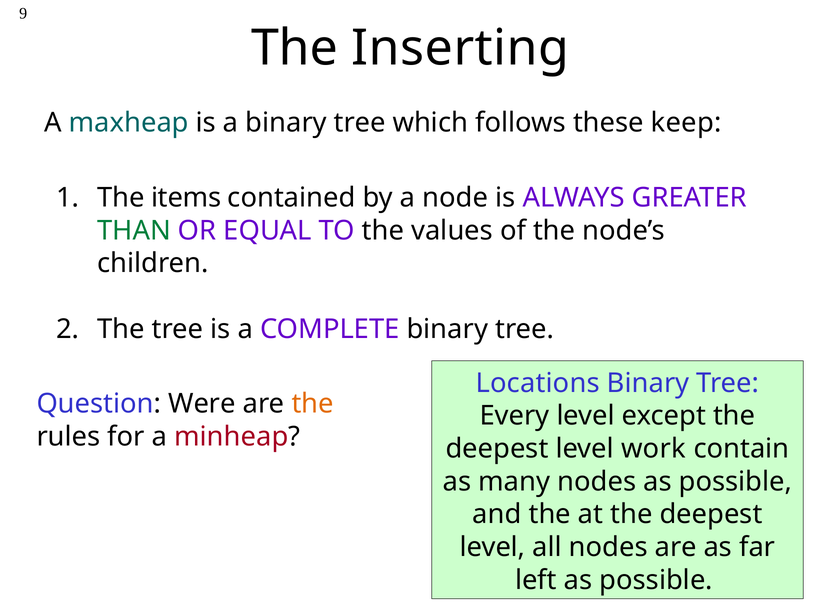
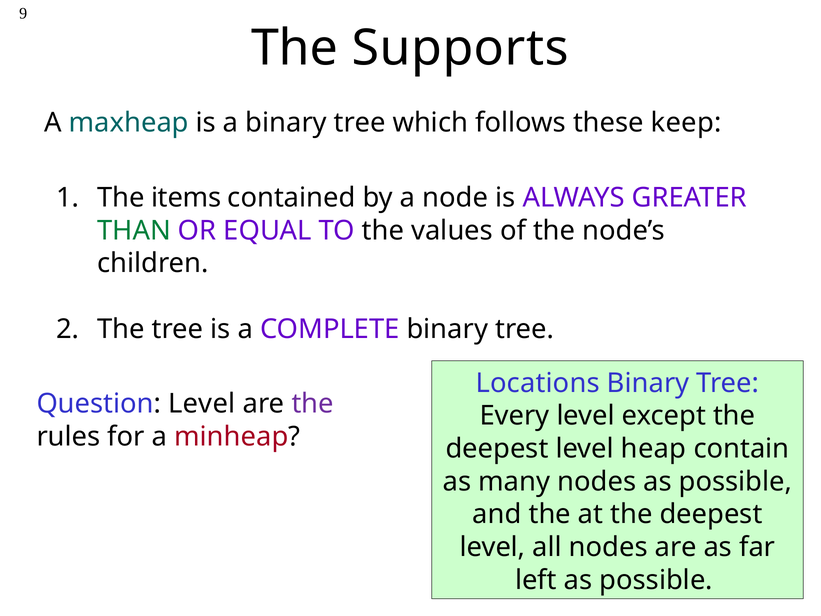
Inserting: Inserting -> Supports
Question Were: Were -> Level
the at (313, 404) colour: orange -> purple
work: work -> heap
